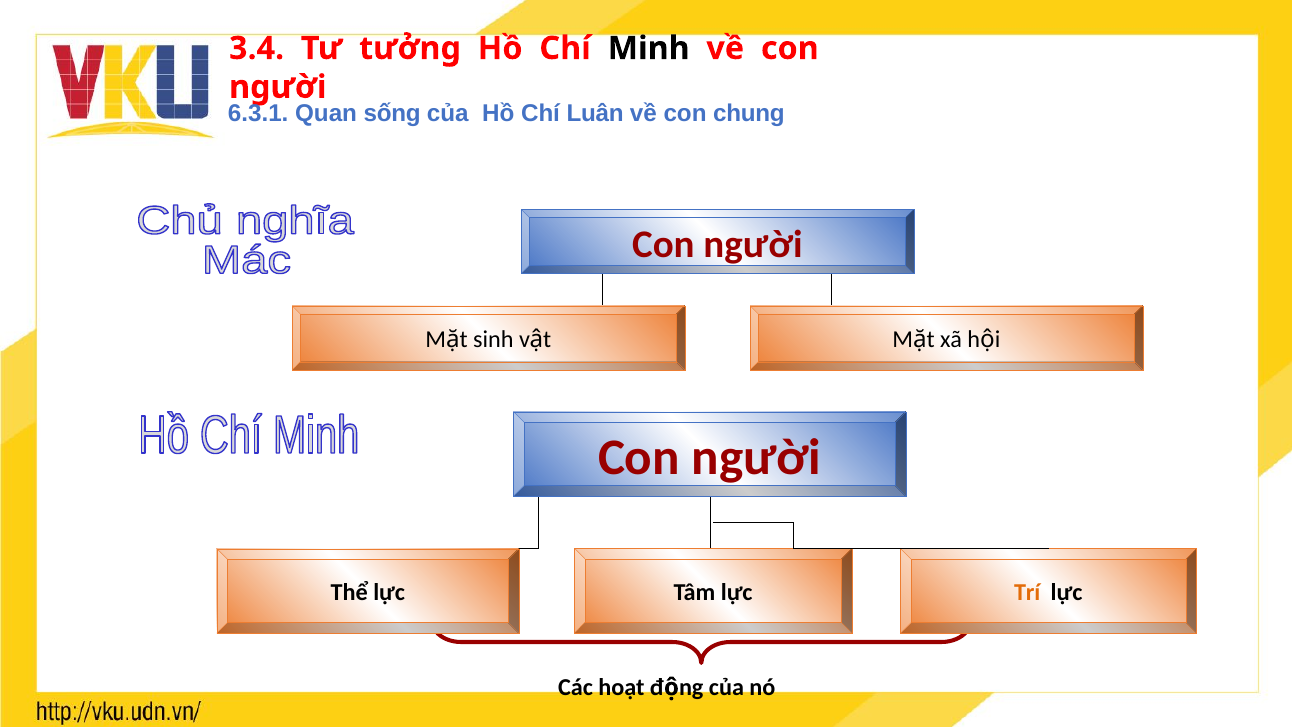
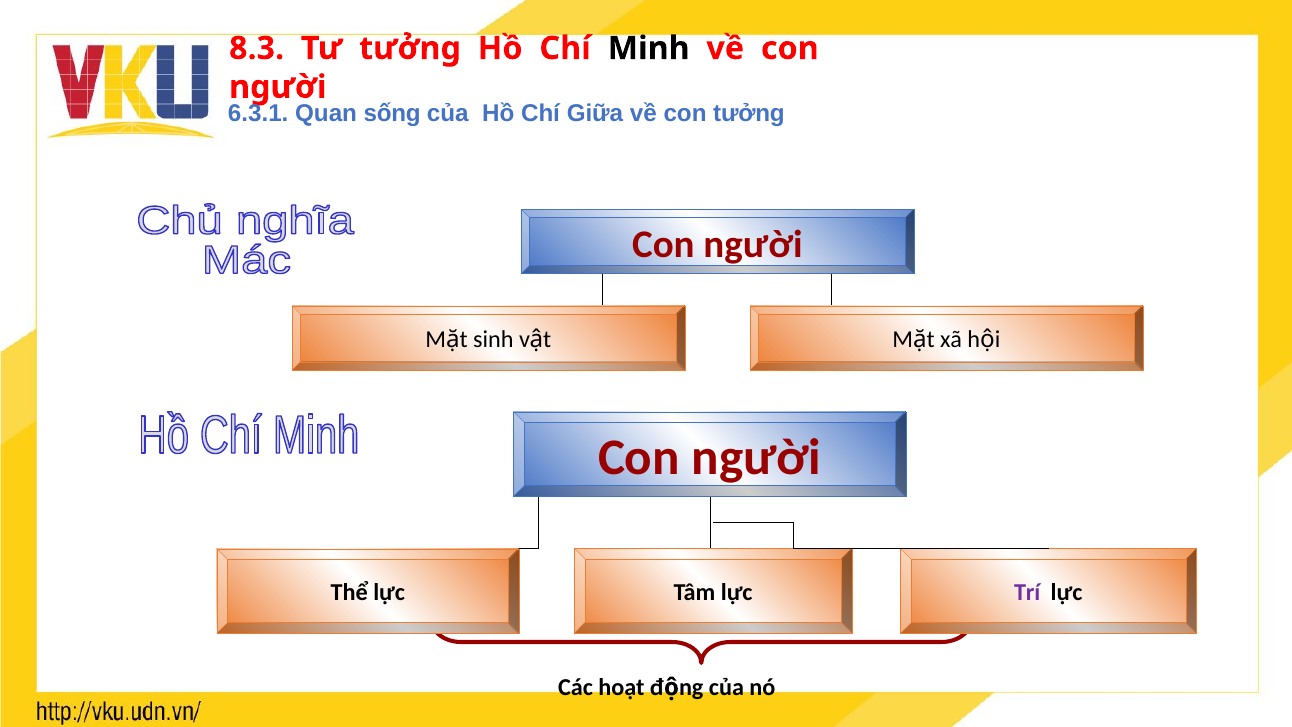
3.4: 3.4 -> 8.3
Luân: Luân -> Giữa
con chung: chung -> tưởng
Trí colour: orange -> purple
